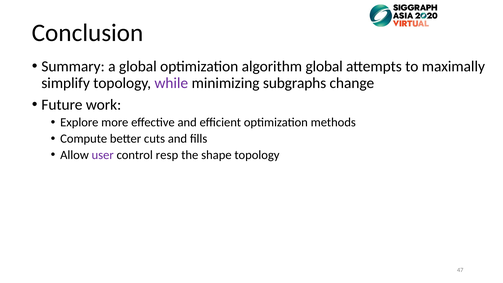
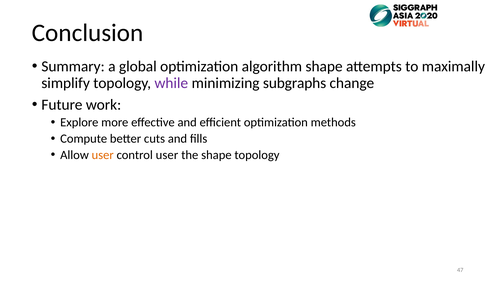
algorithm global: global -> shape
user at (103, 155) colour: purple -> orange
control resp: resp -> user
